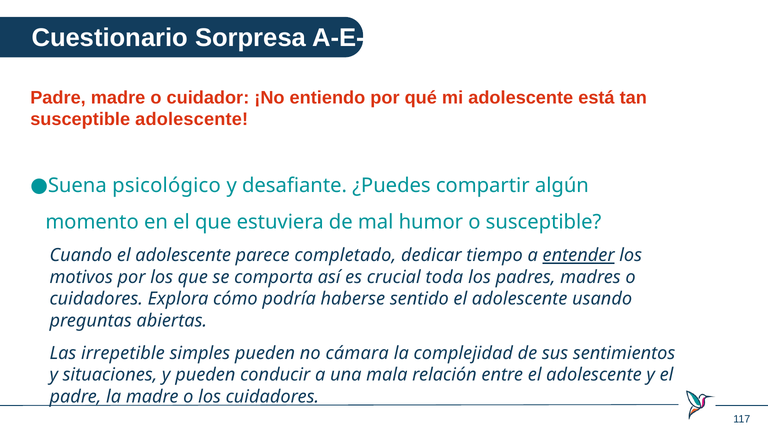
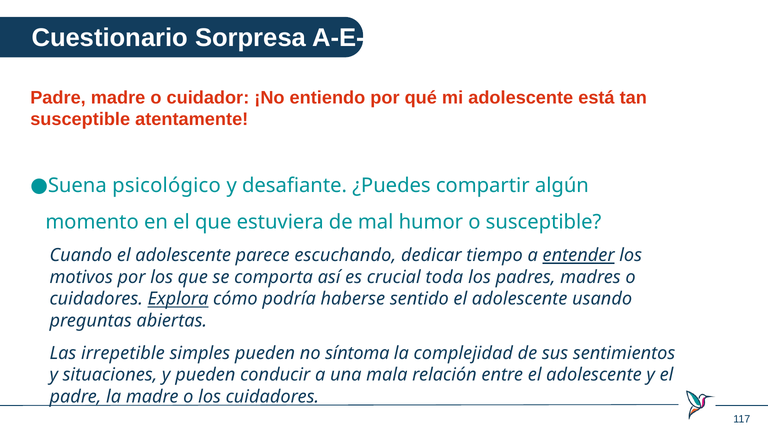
susceptible adolescente: adolescente -> atentamente
completado: completado -> escuchando
Explora underline: none -> present
cámara: cámara -> síntoma
